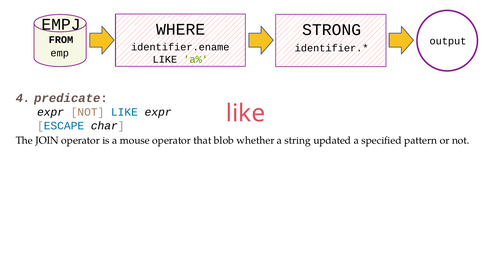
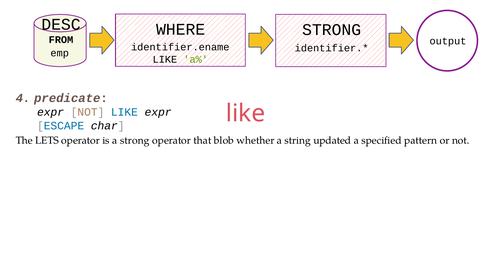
EMPJ: EMPJ -> DESC
JOIN: JOIN -> LETS
a mouse: mouse -> strong
